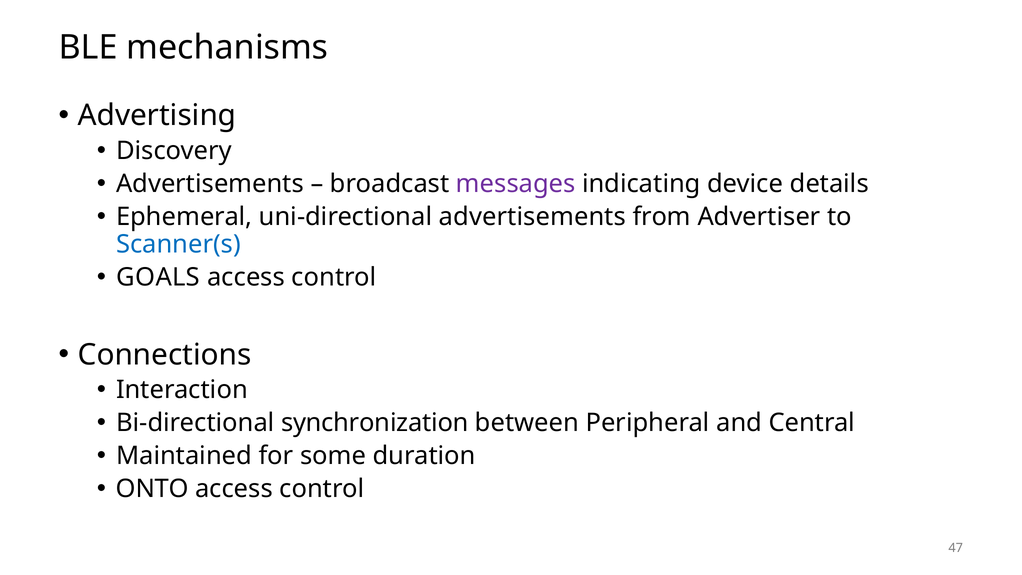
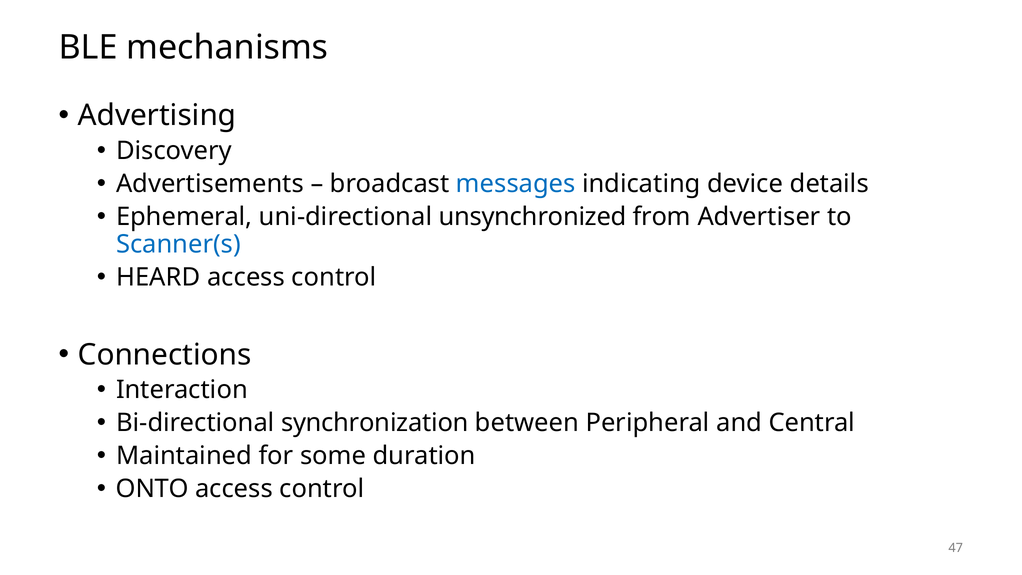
messages colour: purple -> blue
uni-directional advertisements: advertisements -> unsynchronized
GOALS: GOALS -> HEARD
